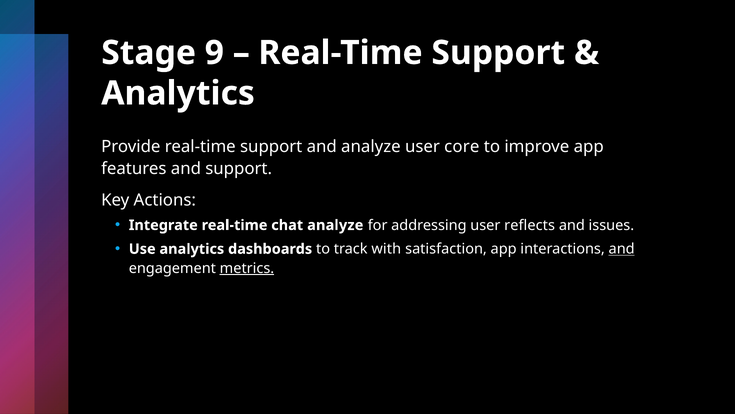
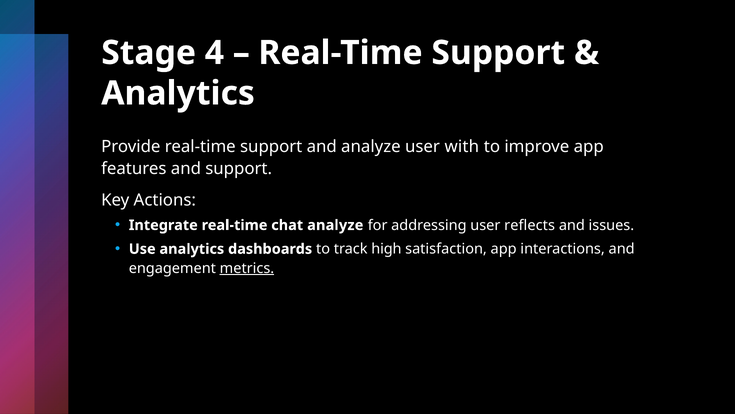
9: 9 -> 4
core: core -> with
with: with -> high
and at (622, 249) underline: present -> none
